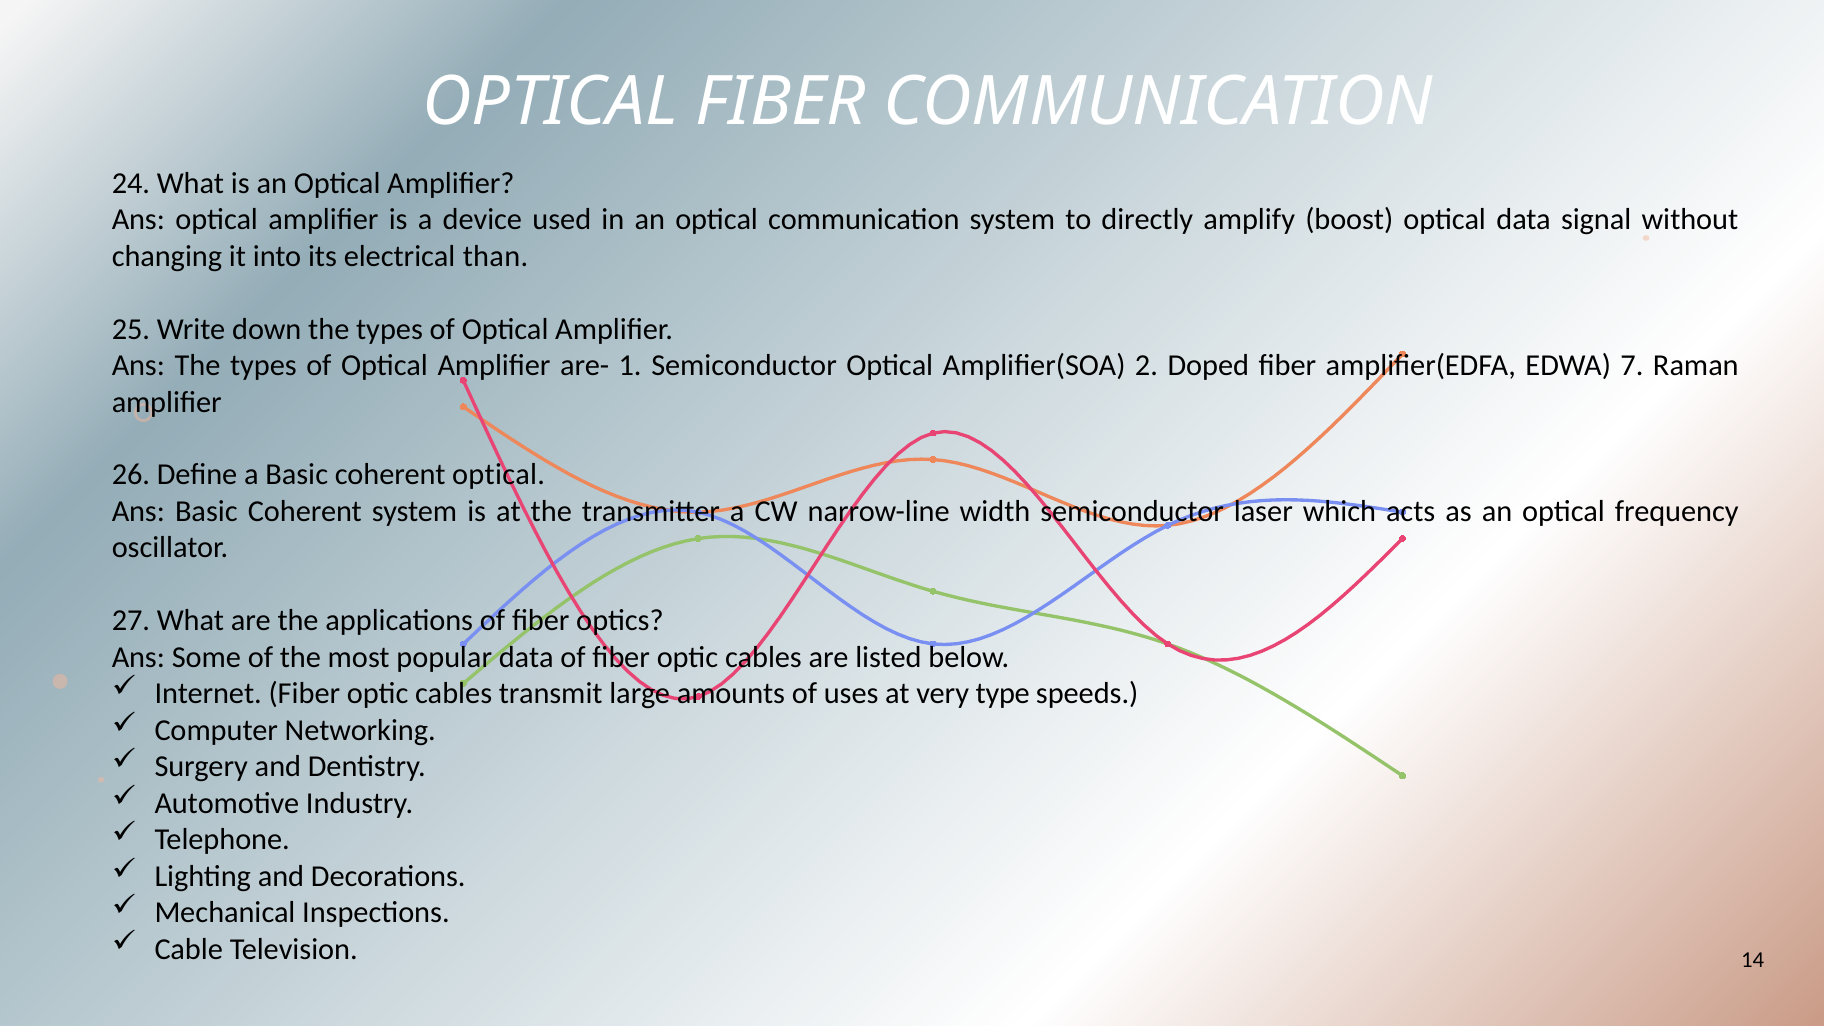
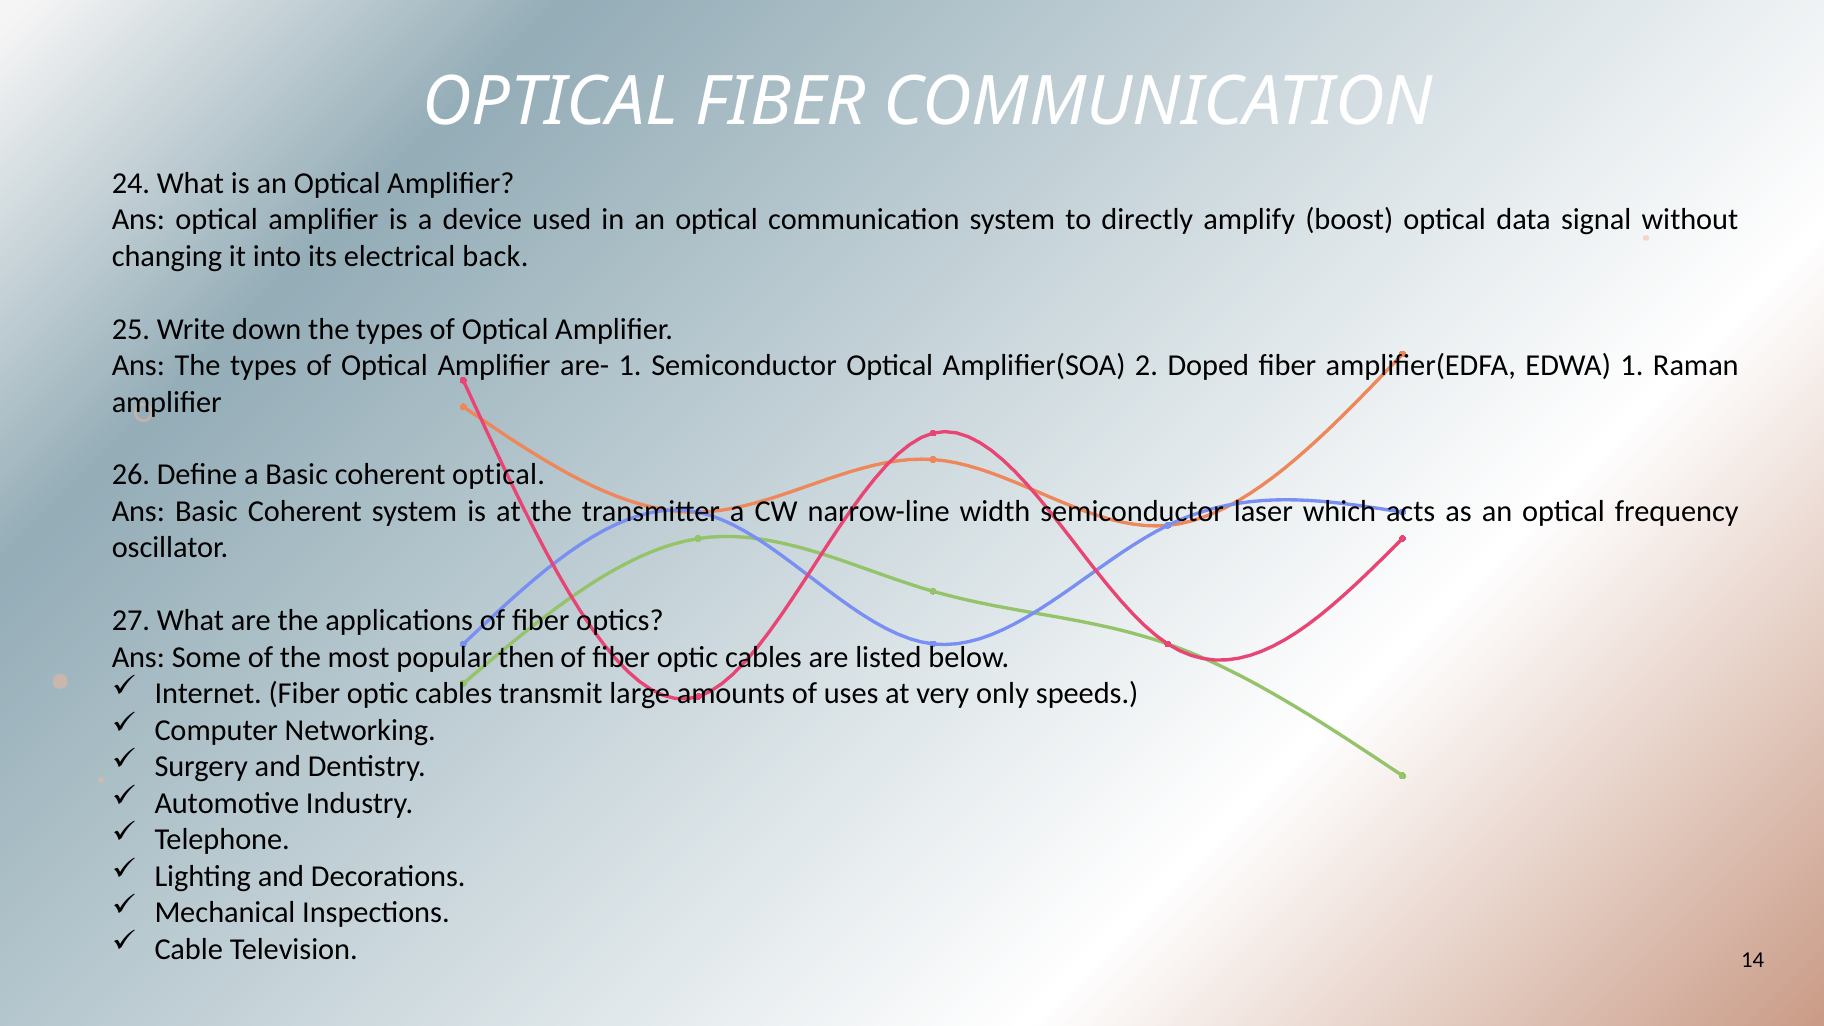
than: than -> back
EDWA 7: 7 -> 1
popular data: data -> then
type: type -> only
